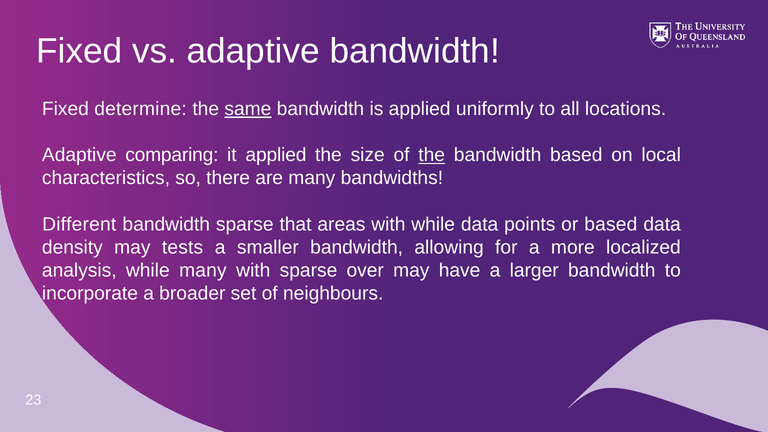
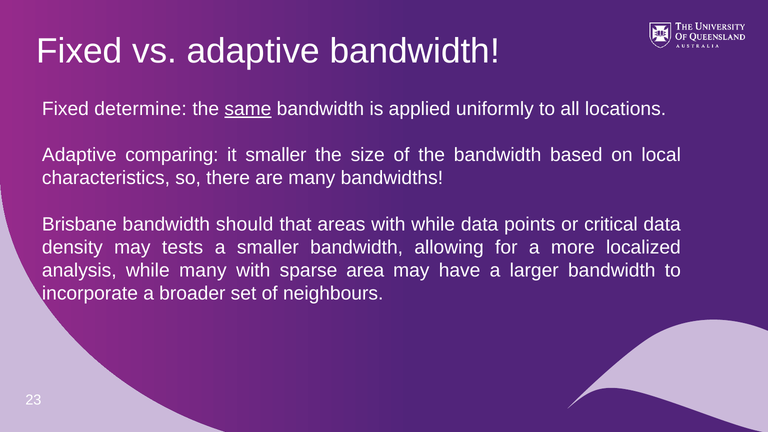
it applied: applied -> smaller
the at (432, 155) underline: present -> none
Different: Different -> Brisbane
bandwidth sparse: sparse -> should
or based: based -> critical
over: over -> area
